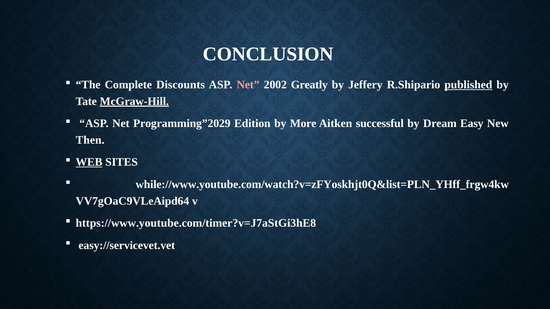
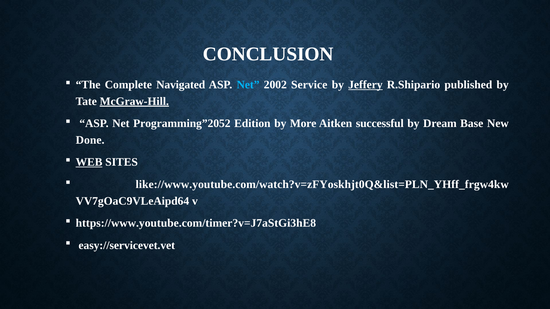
Discounts: Discounts -> Navigated
Net at (248, 85) colour: pink -> light blue
Greatly: Greatly -> Service
Jeffery underline: none -> present
published underline: present -> none
Programming”2029: Programming”2029 -> Programming”2052
Easy: Easy -> Base
Then: Then -> Done
while://www.youtube.com/watch?v=zFYoskhjt0Q&list=PLN_YHff_frgw4kw: while://www.youtube.com/watch?v=zFYoskhjt0Q&list=PLN_YHff_frgw4kw -> like://www.youtube.com/watch?v=zFYoskhjt0Q&list=PLN_YHff_frgw4kw
